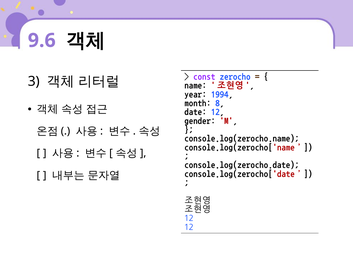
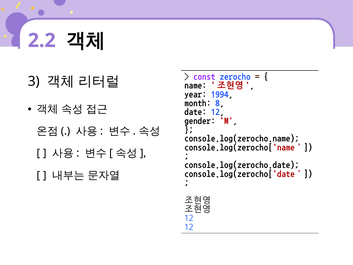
9.6: 9.6 -> 2.2
